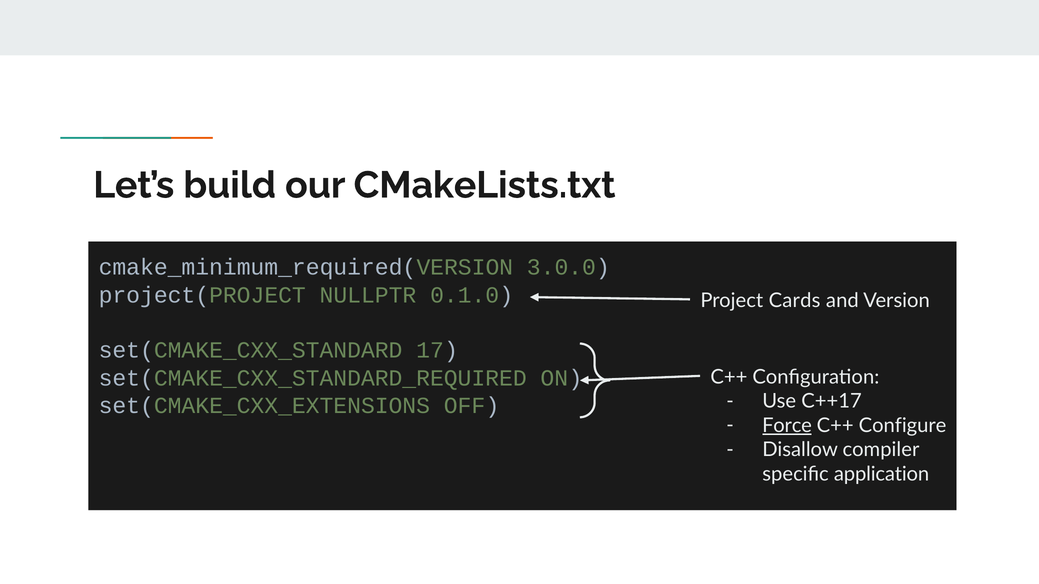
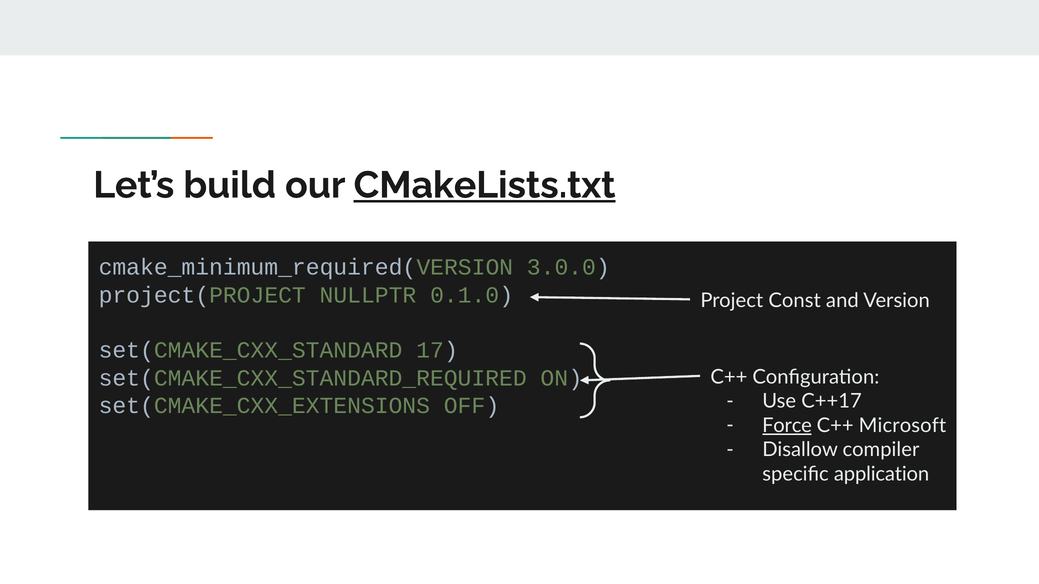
CMakeLists.txt underline: none -> present
Cards: Cards -> Const
Configure: Configure -> Microsoft
